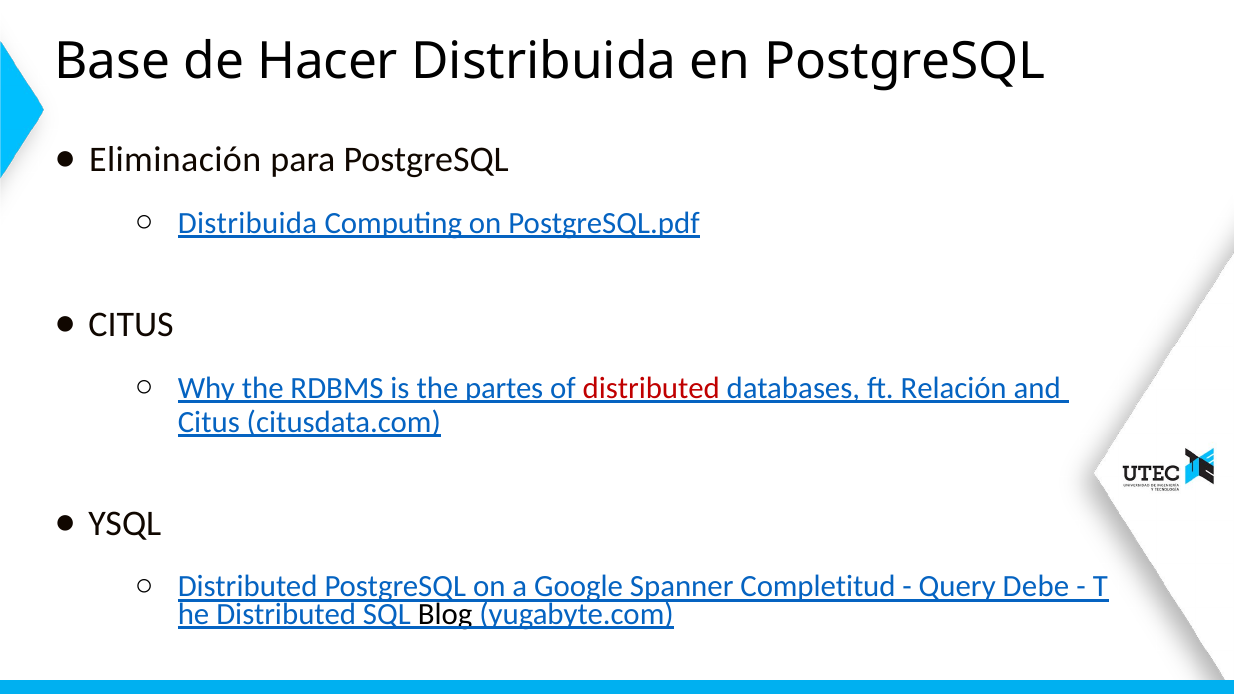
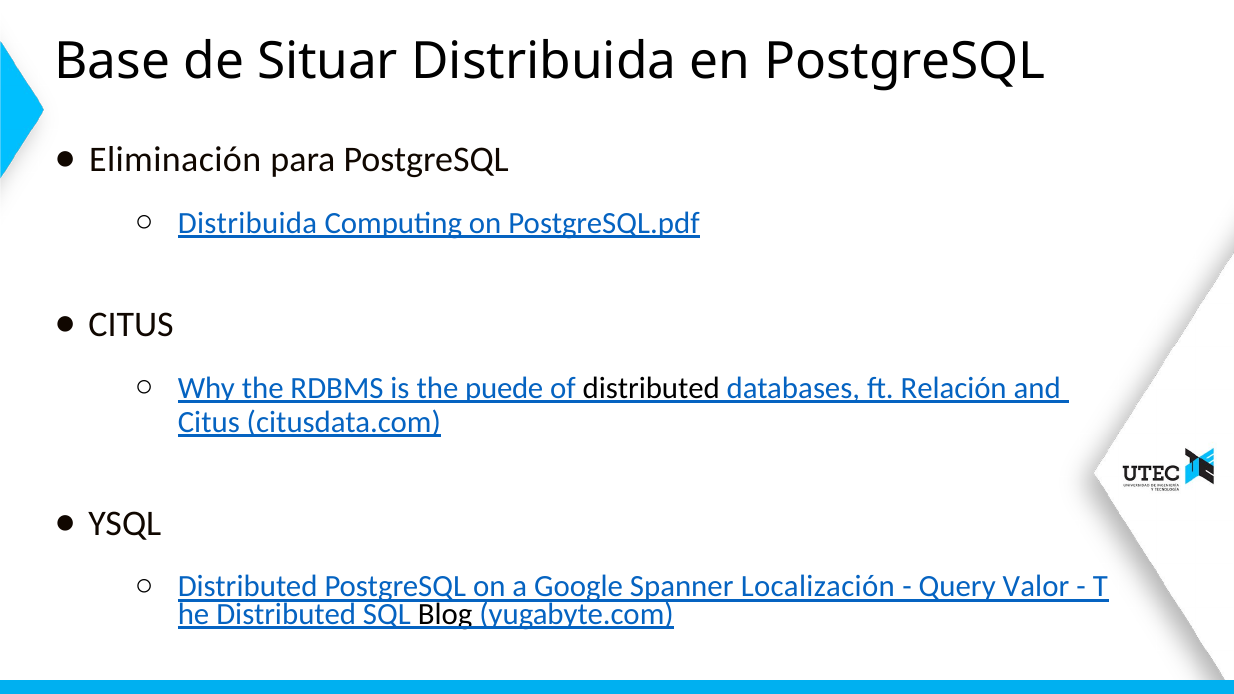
Hacer: Hacer -> Situar
partes: partes -> puede
distributed at (651, 388) colour: red -> black
Completitud: Completitud -> Localización
Debe: Debe -> Valor
